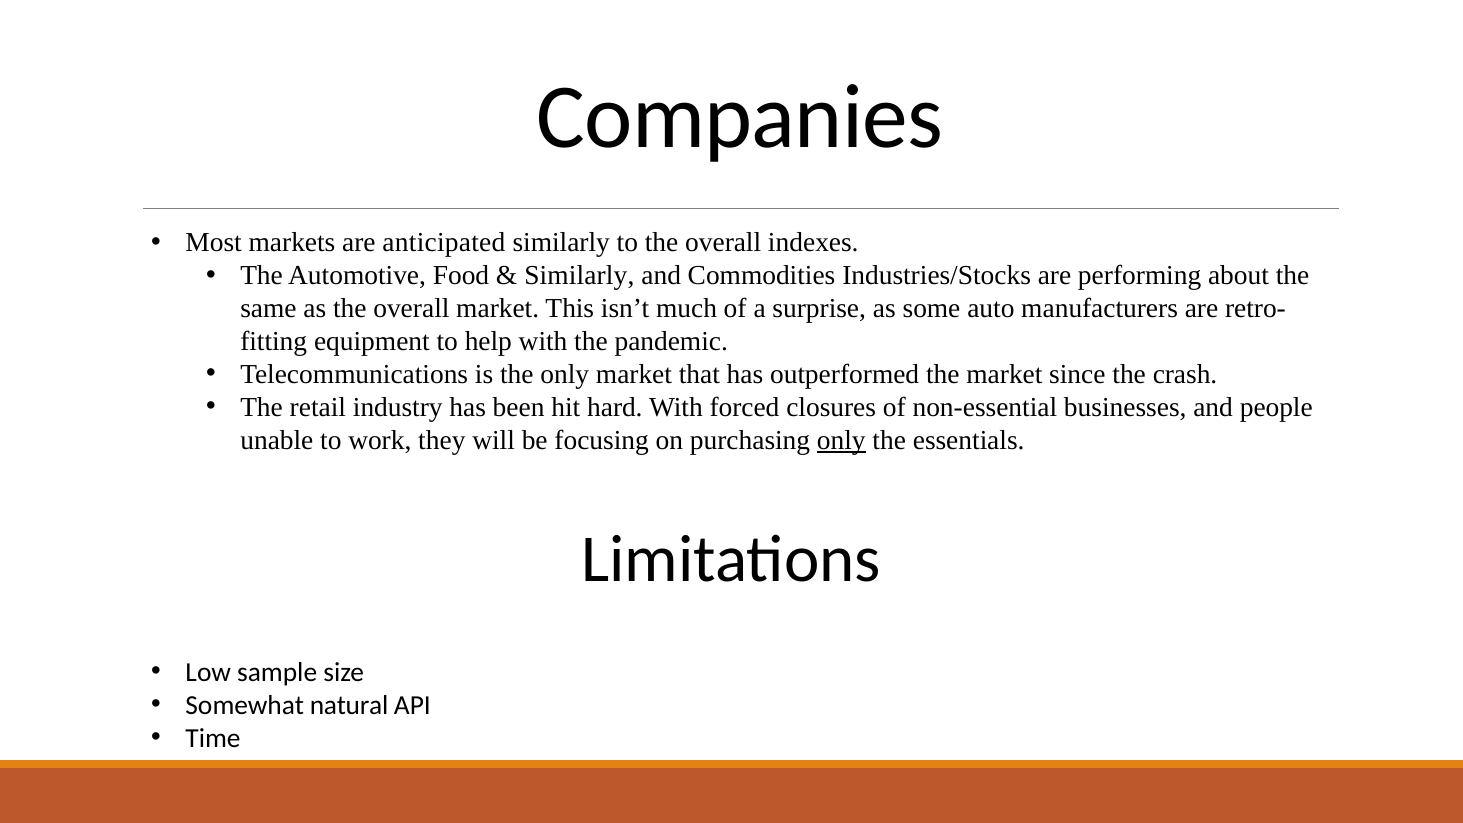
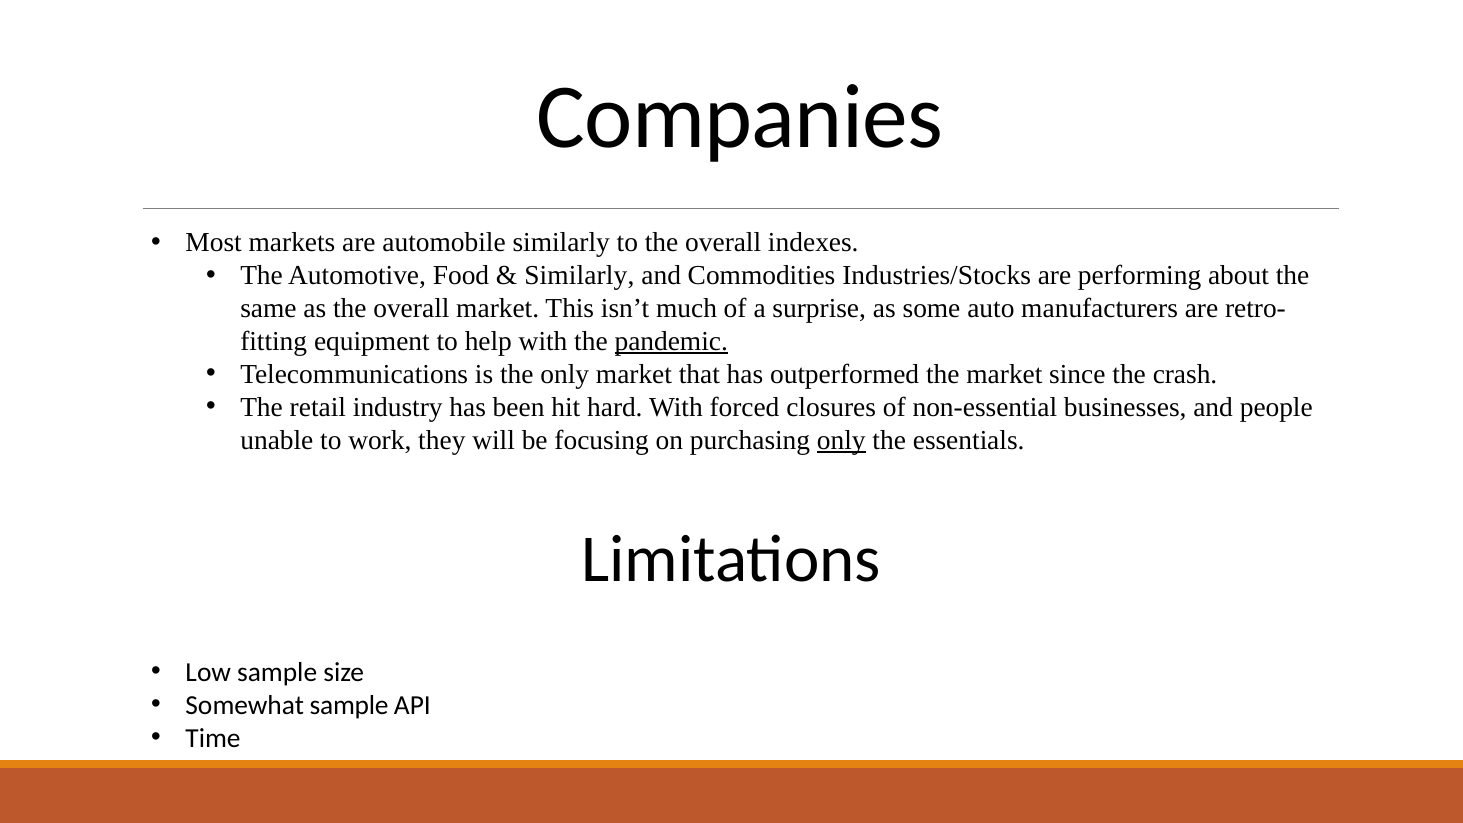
anticipated: anticipated -> automobile
pandemic underline: none -> present
Somewhat natural: natural -> sample
